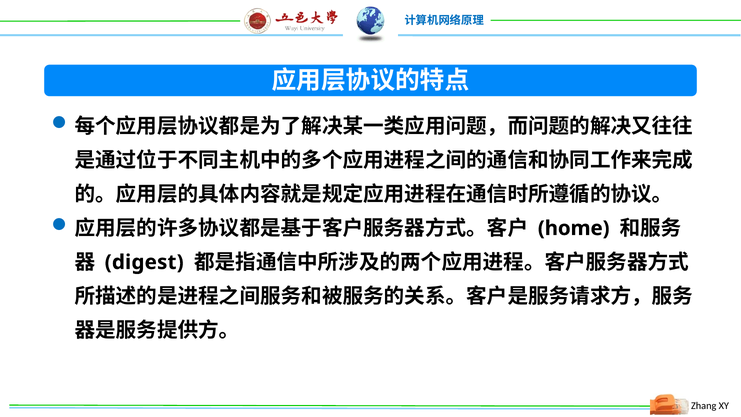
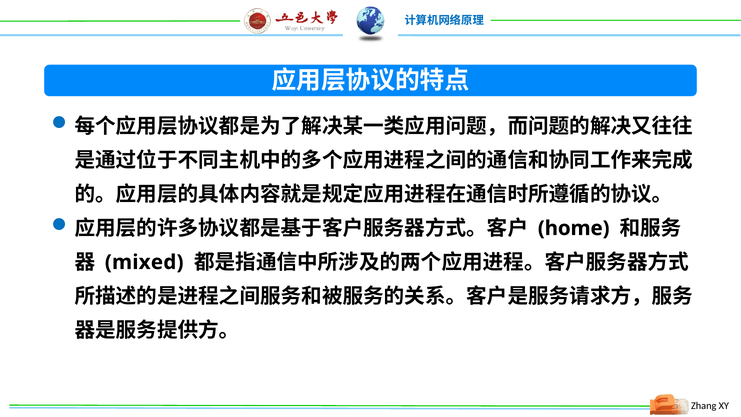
digest: digest -> mixed
